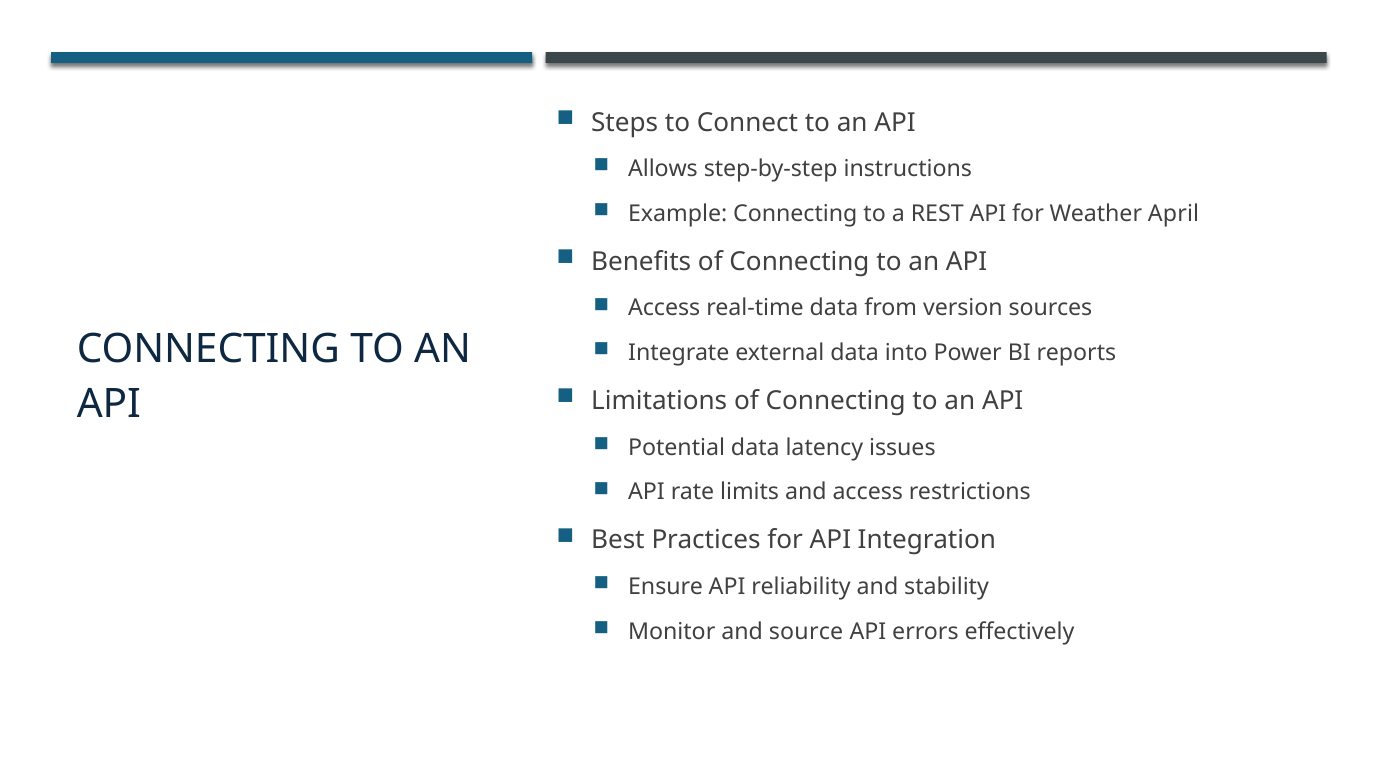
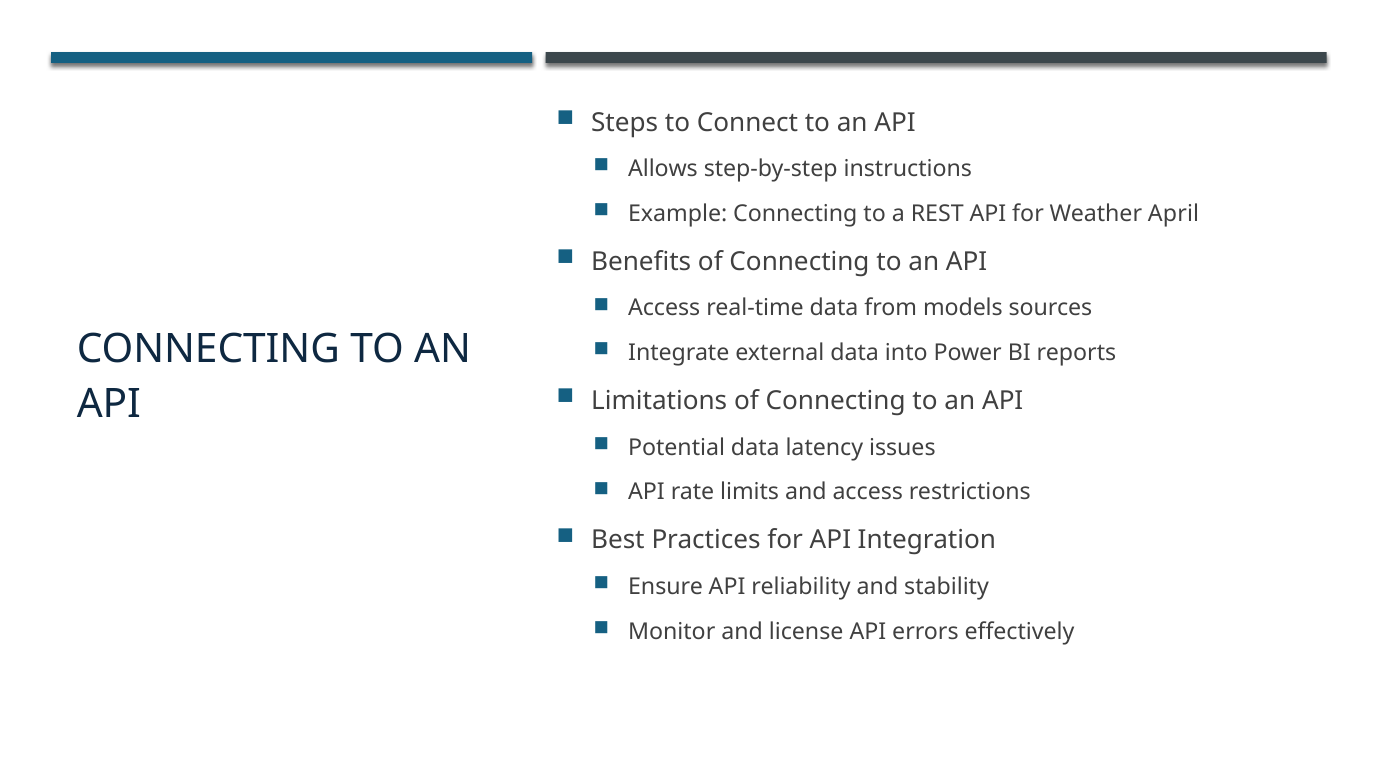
version: version -> models
source: source -> license
